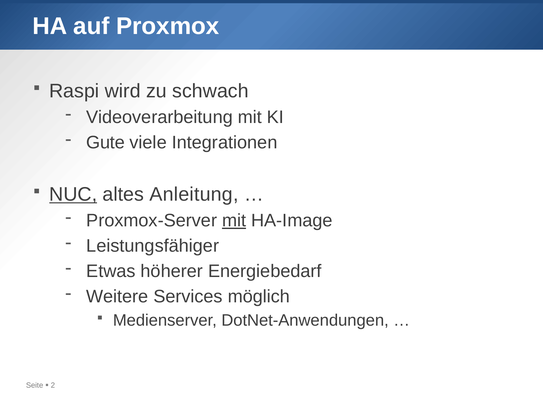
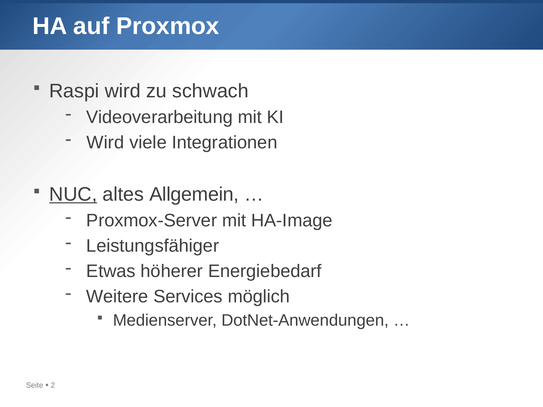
Gute at (105, 143): Gute -> Wird
Anleitung: Anleitung -> Allgemein
mit at (234, 221) underline: present -> none
